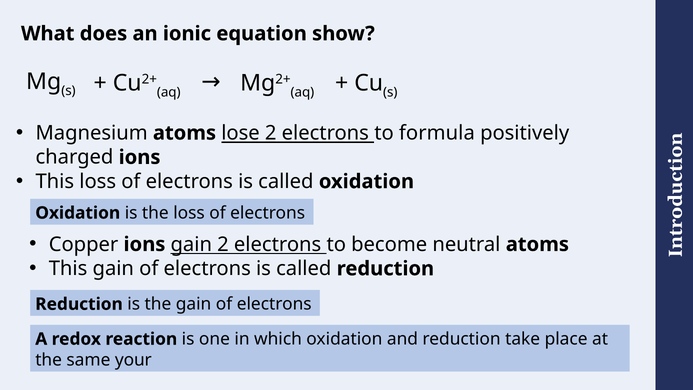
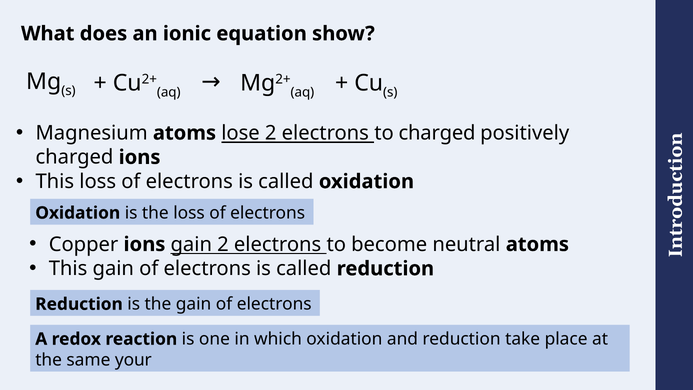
to formula: formula -> charged
